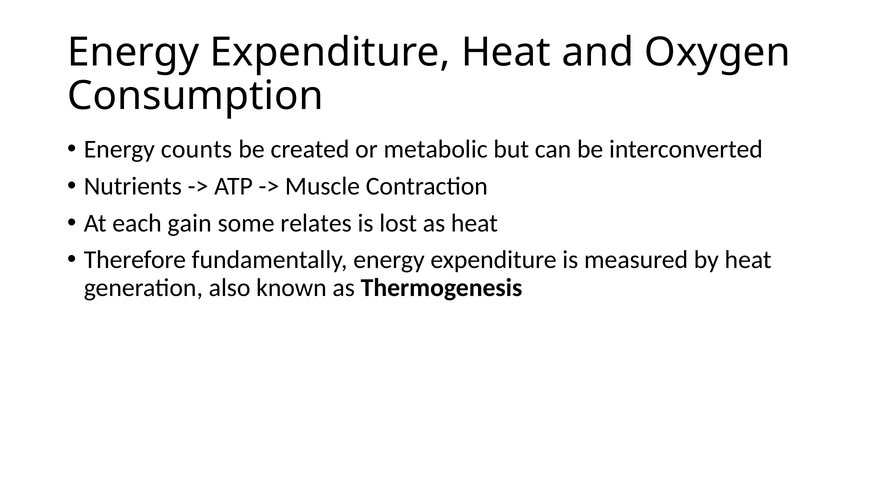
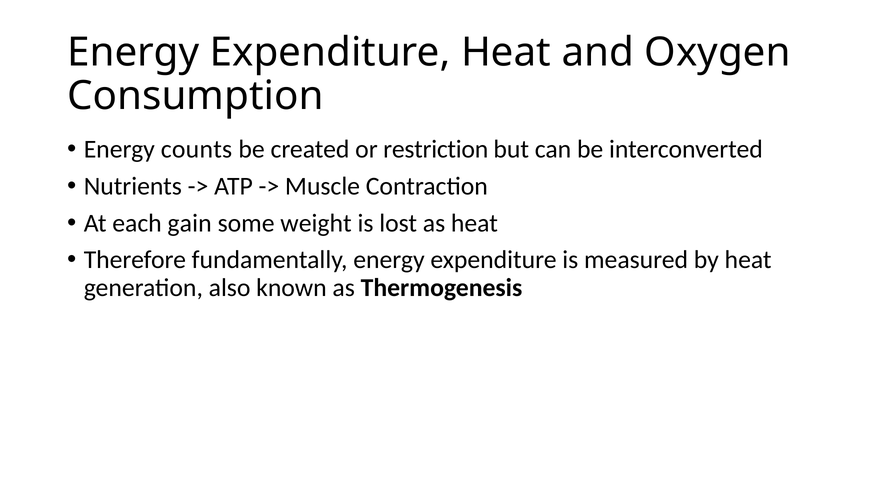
metabolic: metabolic -> restriction
relates: relates -> weight
